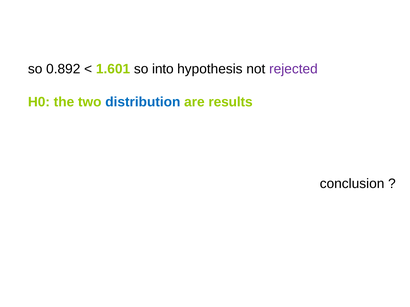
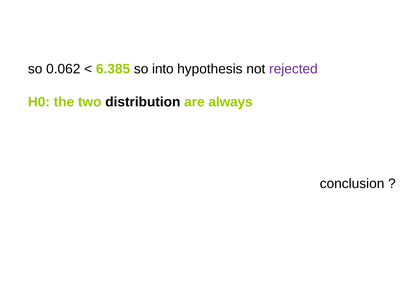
0.892: 0.892 -> 0.062
1.601: 1.601 -> 6.385
distribution colour: blue -> black
results: results -> always
